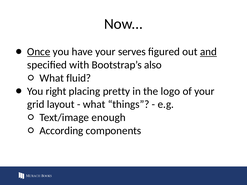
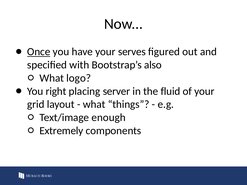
and underline: present -> none
fluid: fluid -> logo
pretty: pretty -> server
logo: logo -> fluid
According: According -> Extremely
